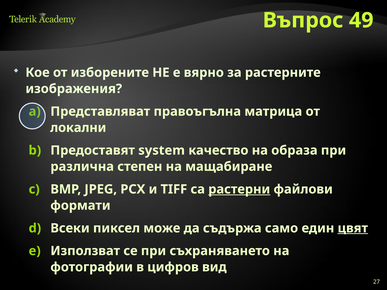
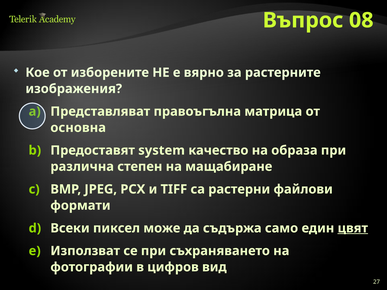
49: 49 -> 08
локални: локални -> основна
растерни underline: present -> none
